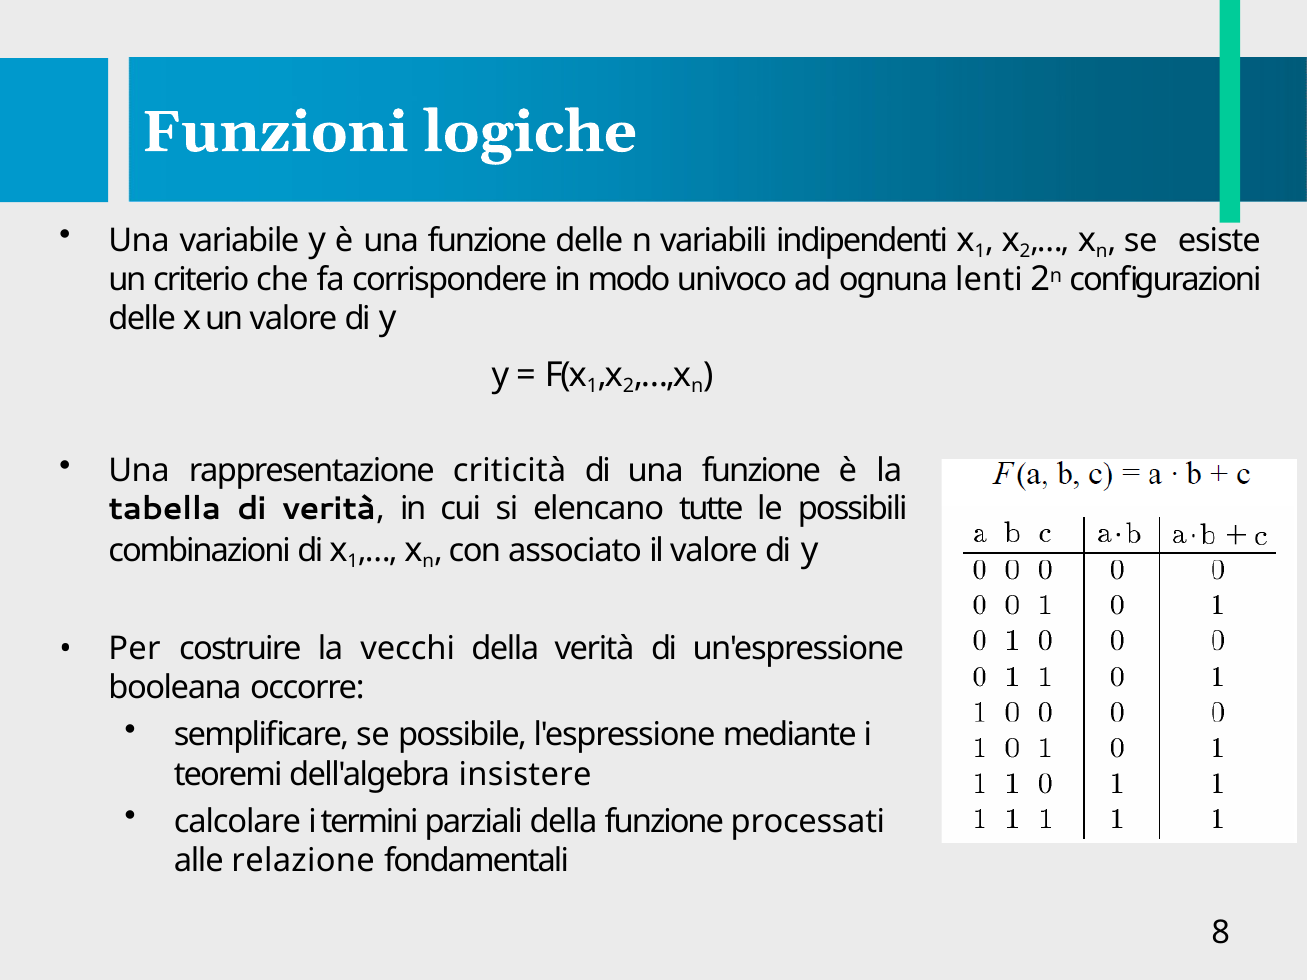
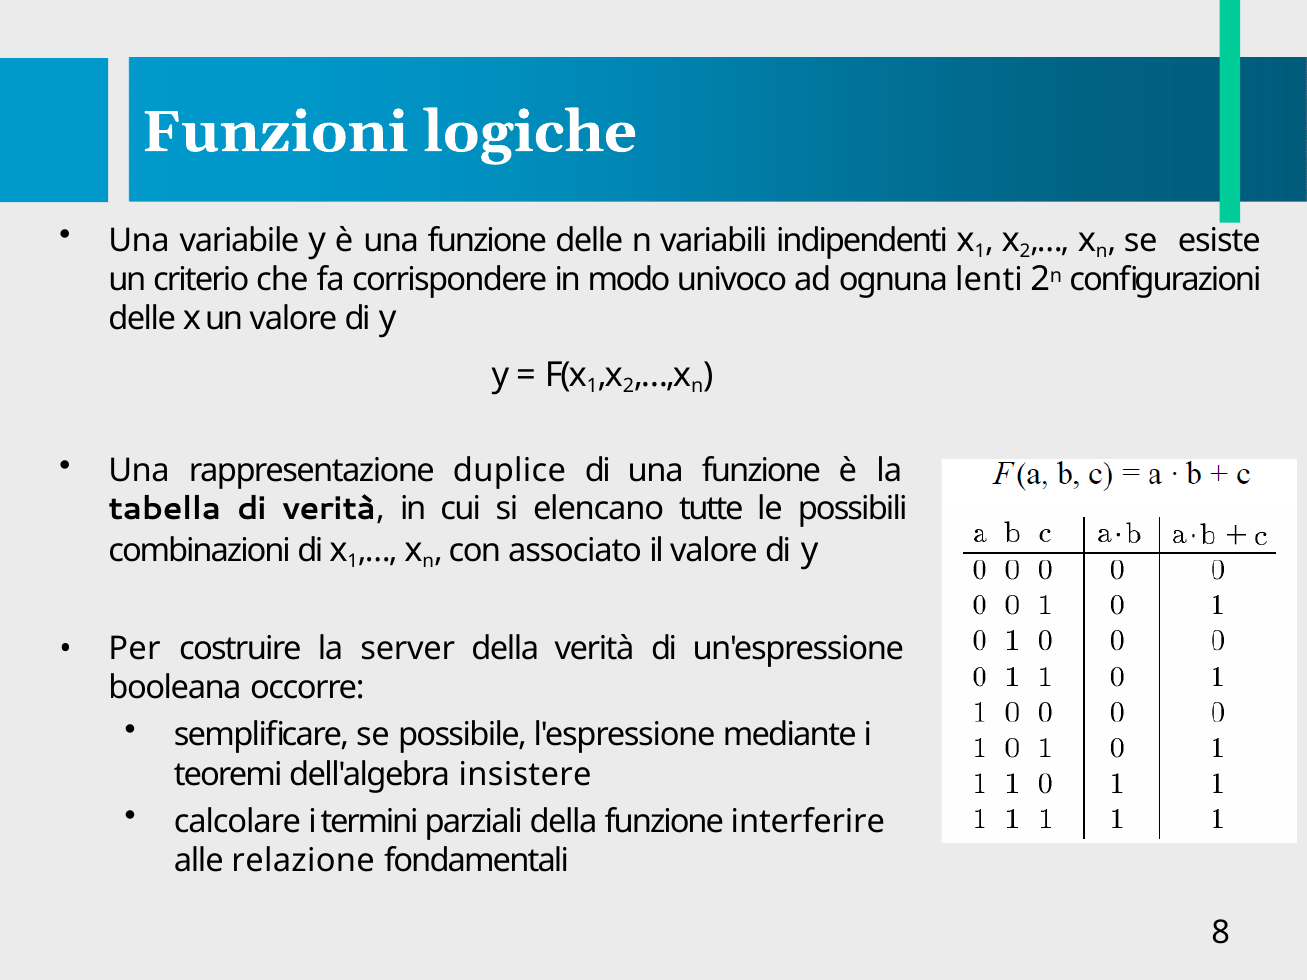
criticità: criticità -> duplice
vecchi: vecchi -> server
processati: processati -> interferire
